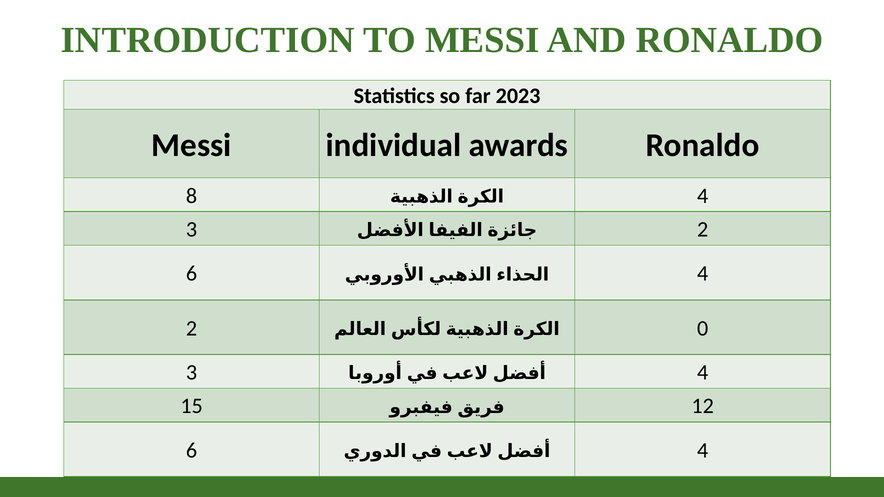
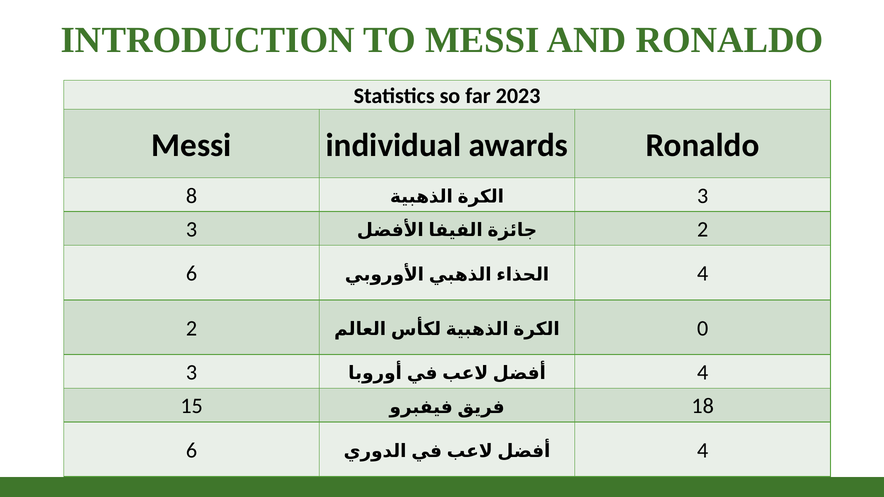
4 at (703, 196): 4 -> 3
12: 12 -> 18
